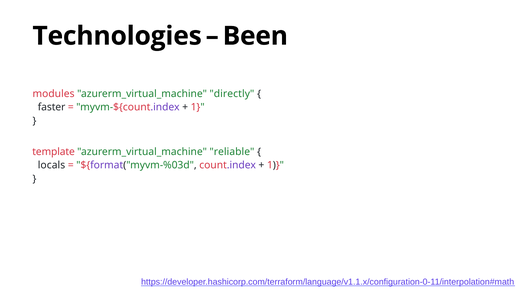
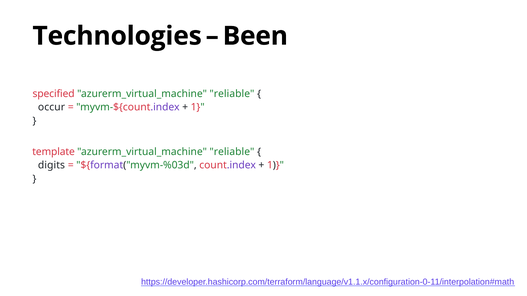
modules: modules -> specified
directly at (232, 94): directly -> reliable
faster: faster -> occur
locals: locals -> digits
